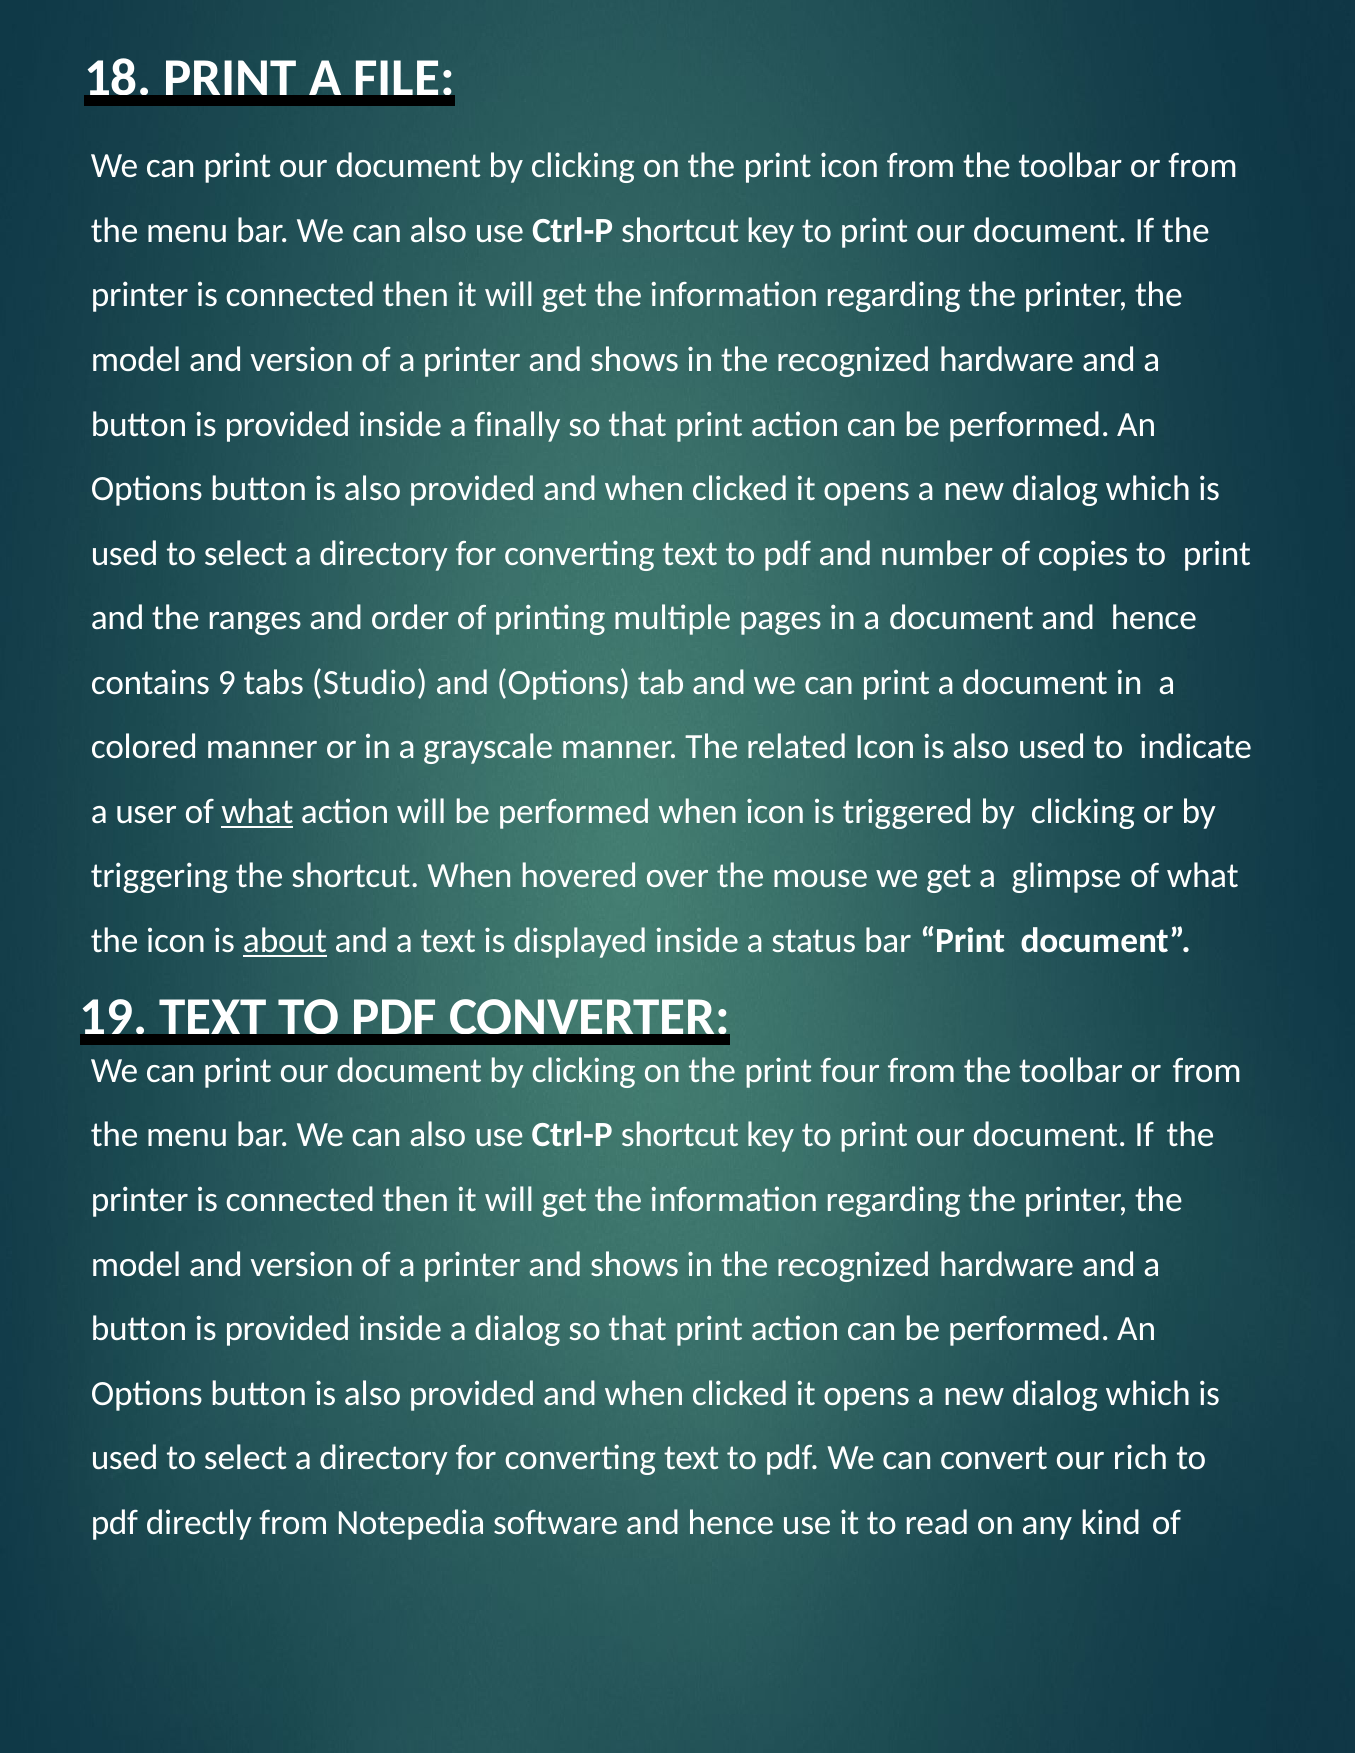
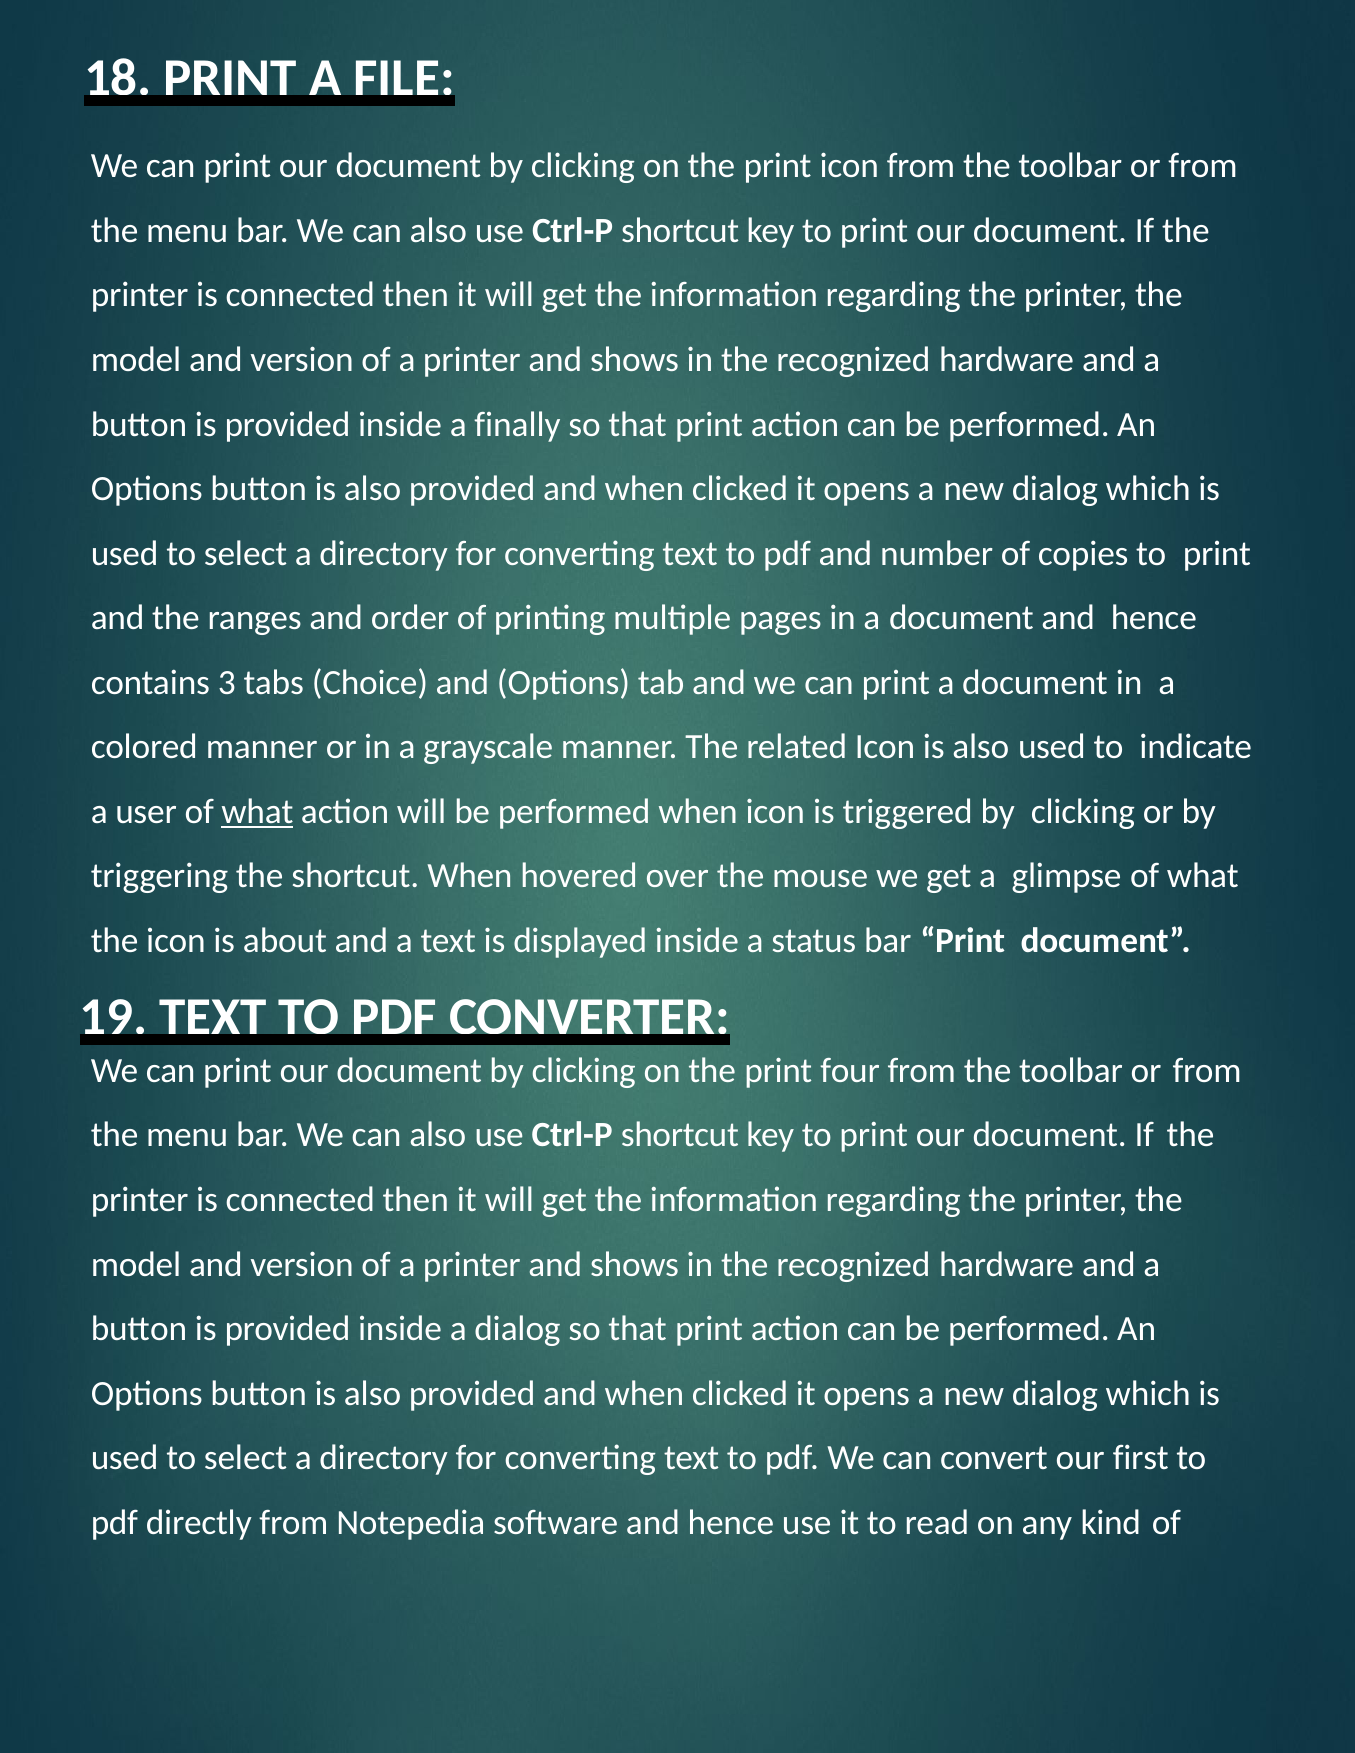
9: 9 -> 3
Studio: Studio -> Choice
about underline: present -> none
rich: rich -> first
